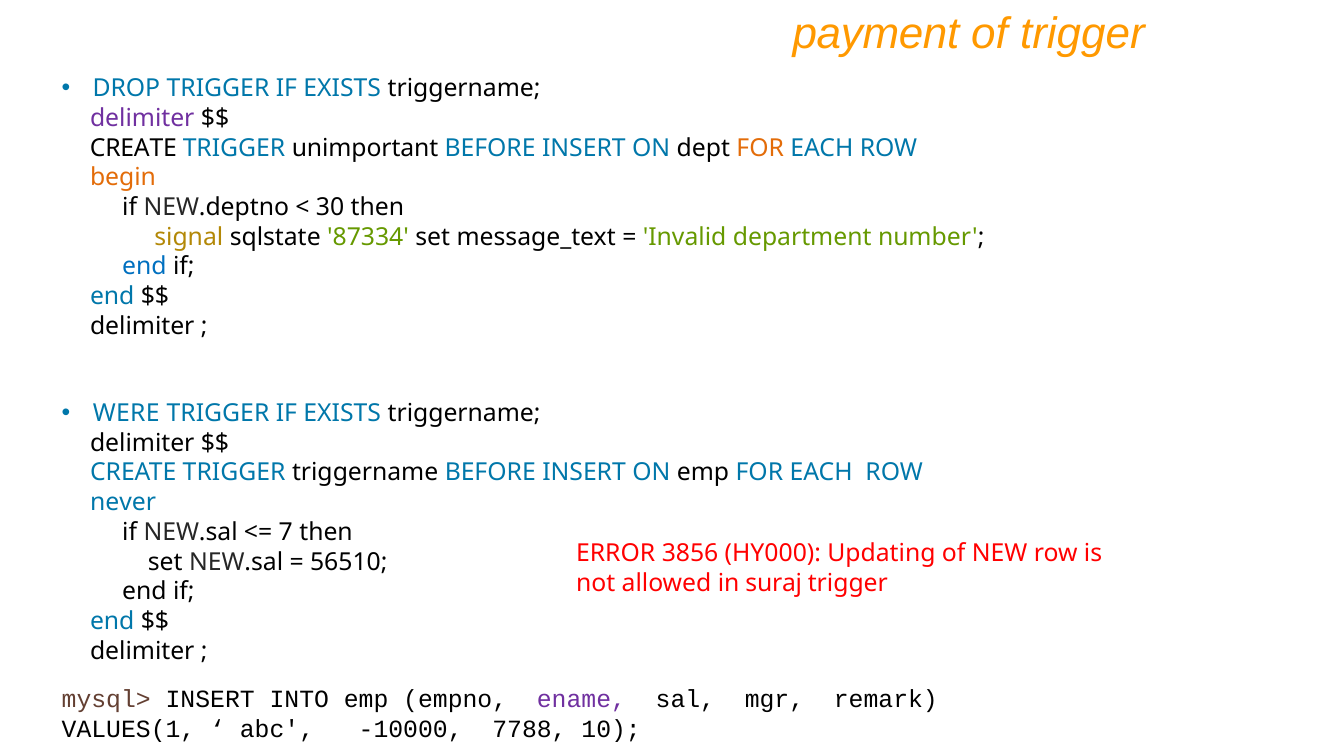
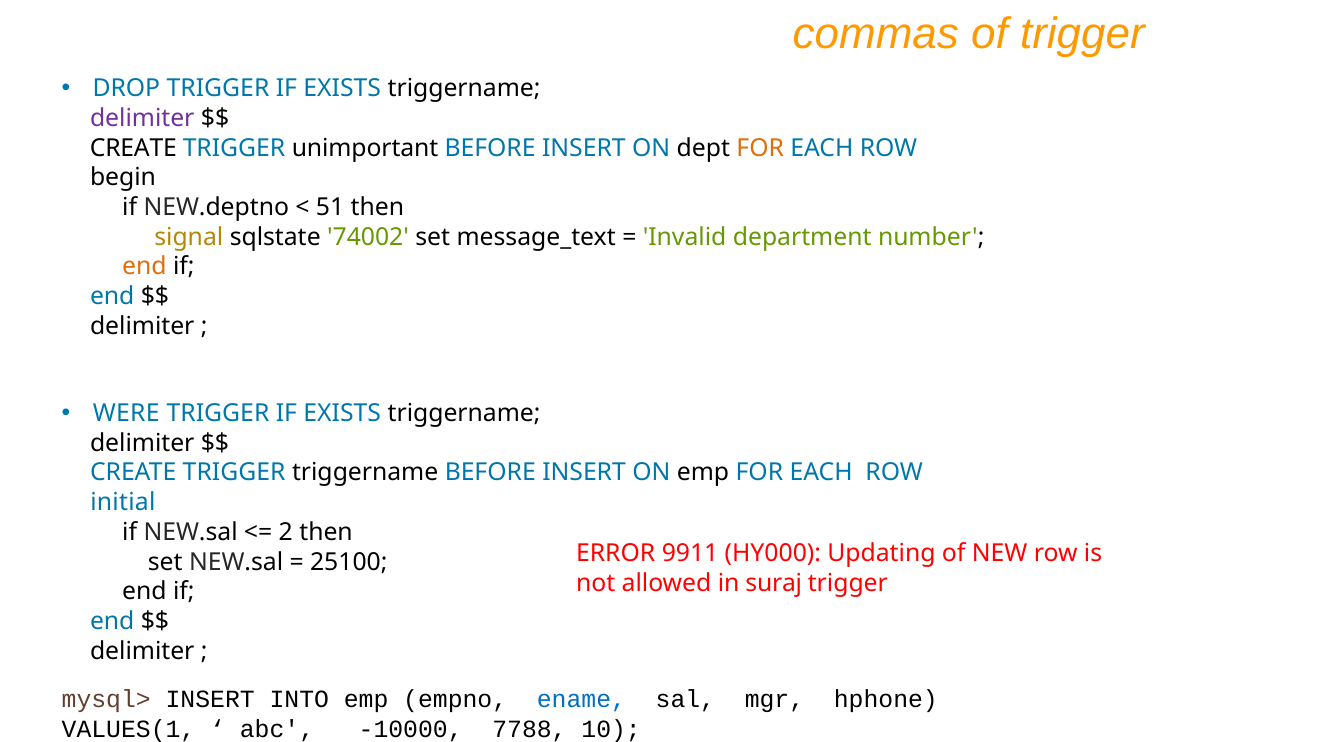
payment: payment -> commas
begin colour: orange -> black
30: 30 -> 51
87334: 87334 -> 74002
end at (144, 267) colour: blue -> orange
never: never -> initial
7: 7 -> 2
3856: 3856 -> 9911
56510: 56510 -> 25100
ename colour: purple -> blue
remark: remark -> hphone
